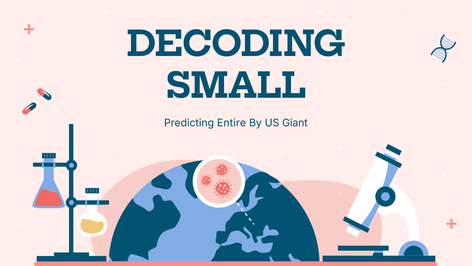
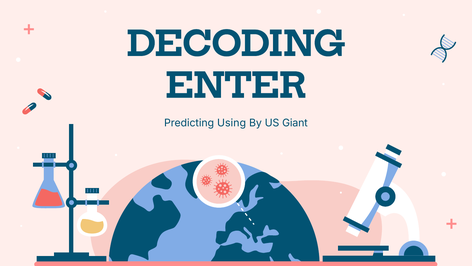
SMALL: SMALL -> ENTER
Entire: Entire -> Using
